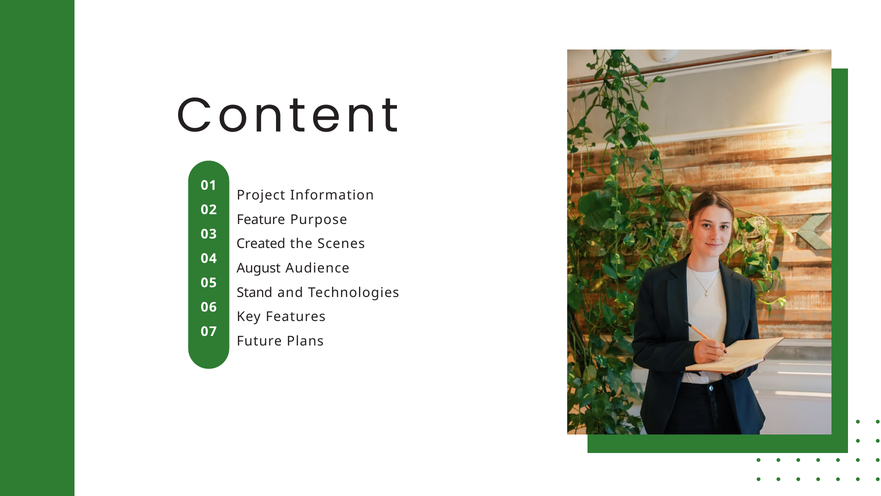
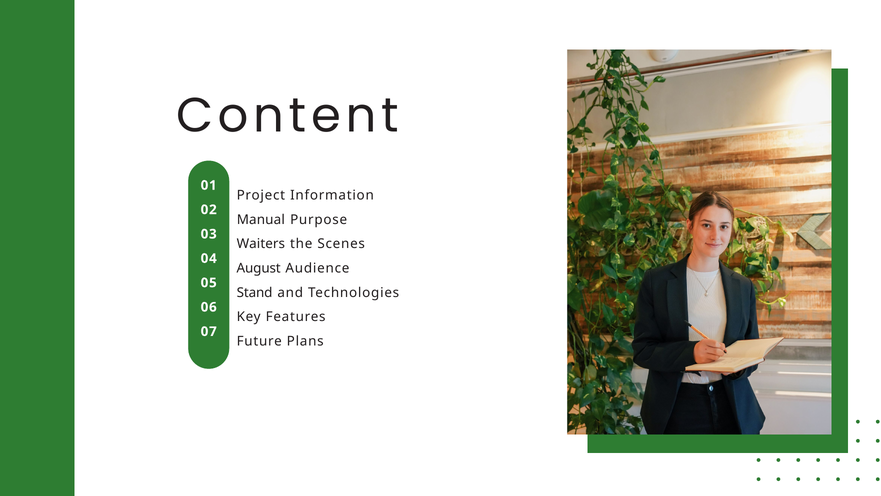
Feature: Feature -> Manual
Created: Created -> Waiters
